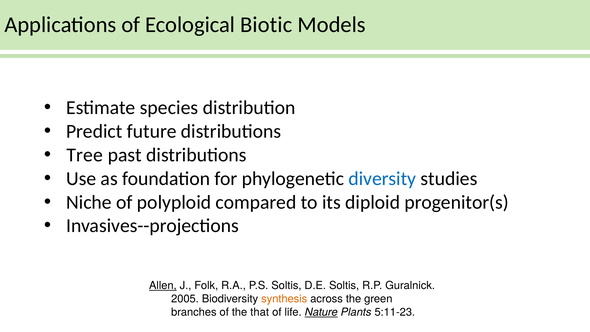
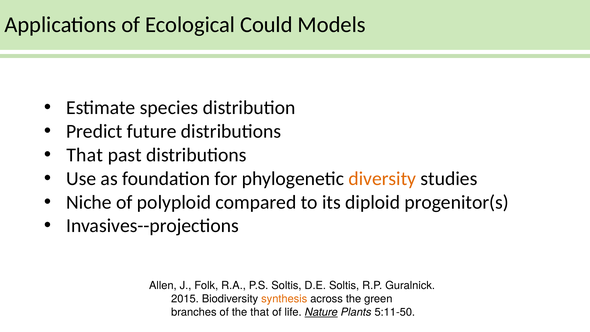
Biotic: Biotic -> Could
Tree at (85, 155): Tree -> That
diversity colour: blue -> orange
Allen underline: present -> none
2005: 2005 -> 2015
5:11-23: 5:11-23 -> 5:11-50
